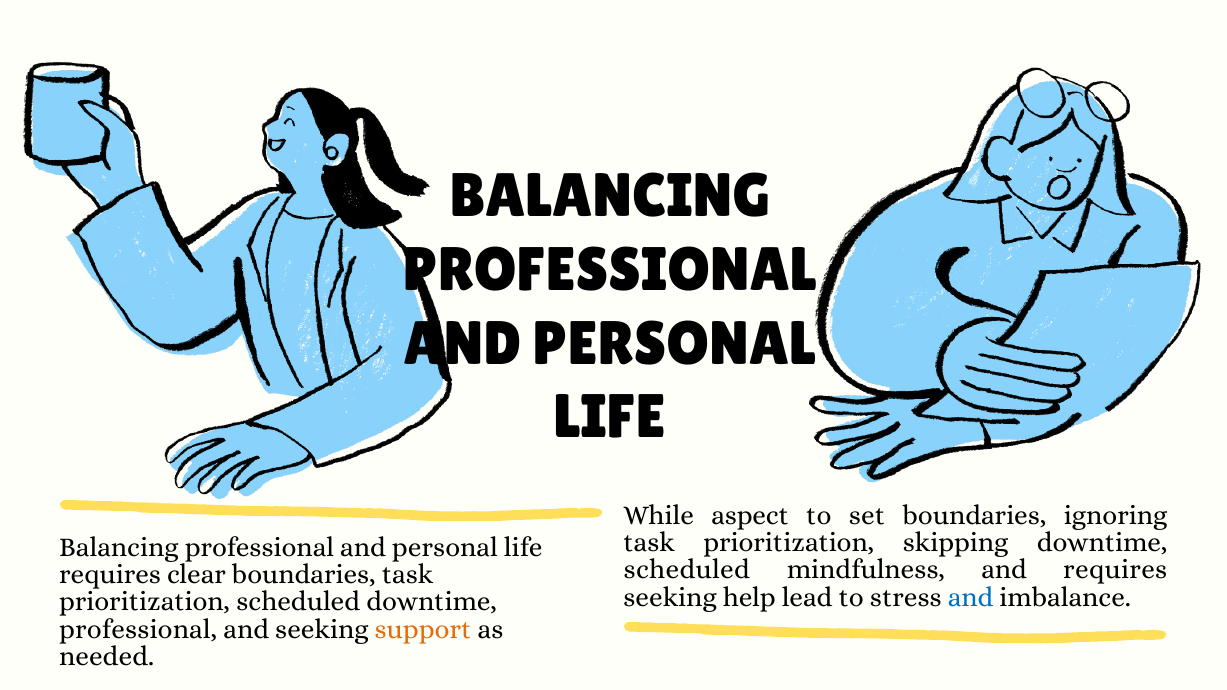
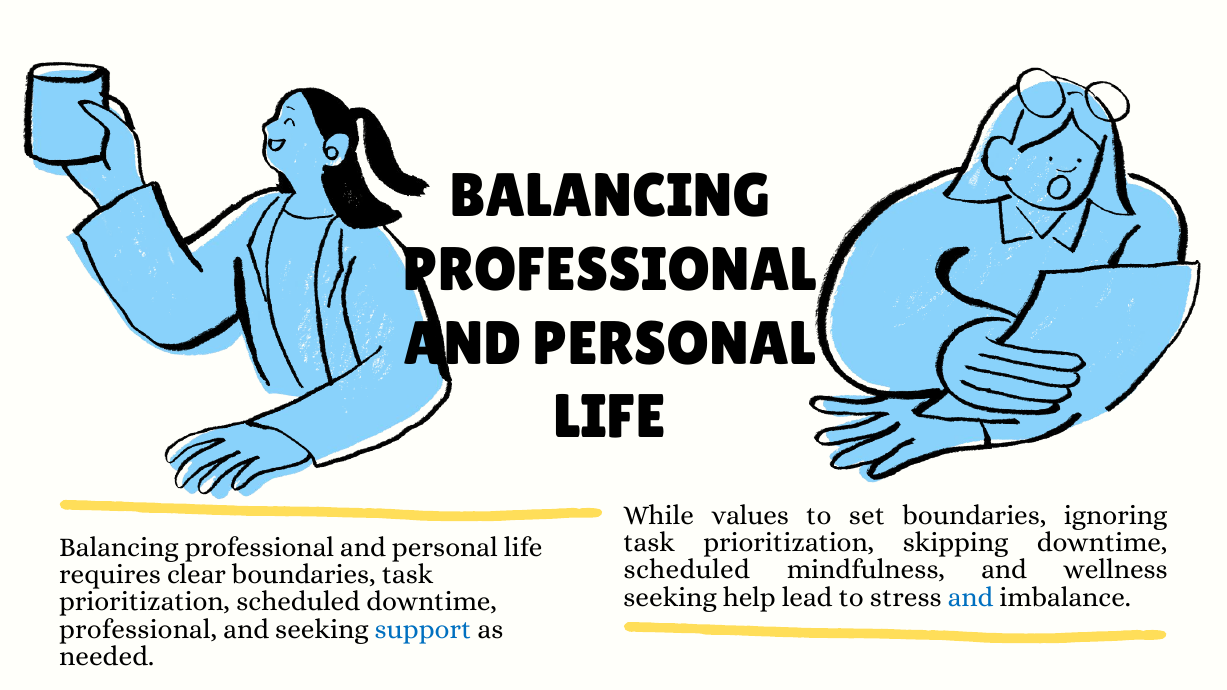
aspect: aspect -> values
and requires: requires -> wellness
support colour: orange -> blue
